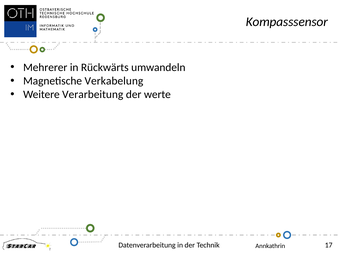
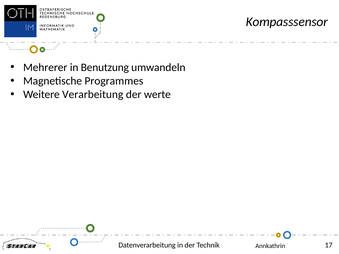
Rückwärts: Rückwärts -> Benutzung
Verkabelung: Verkabelung -> Programmes
